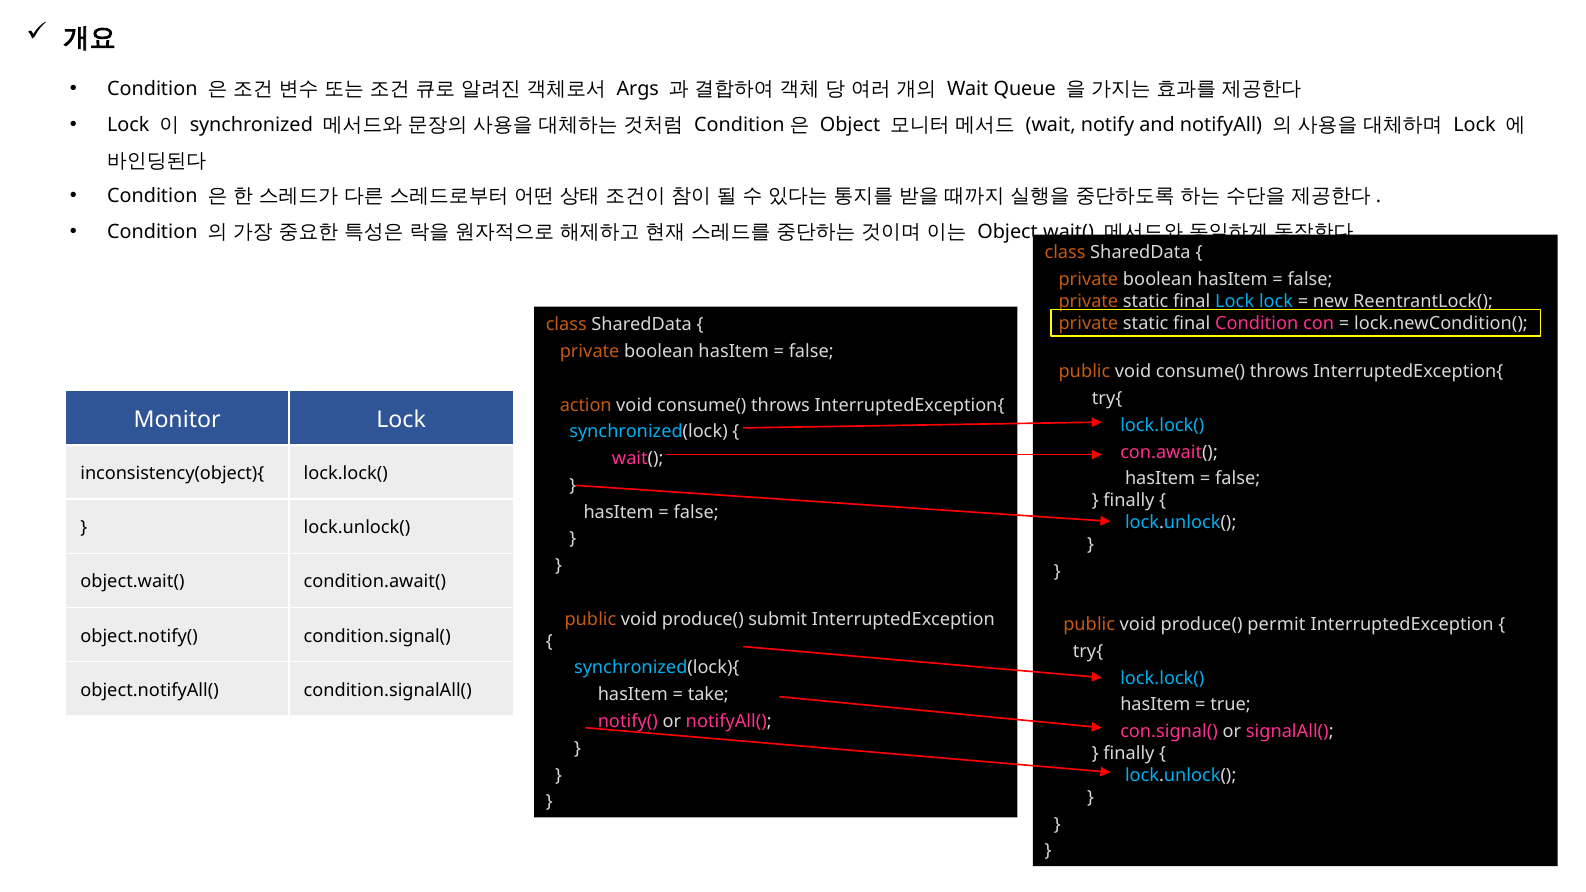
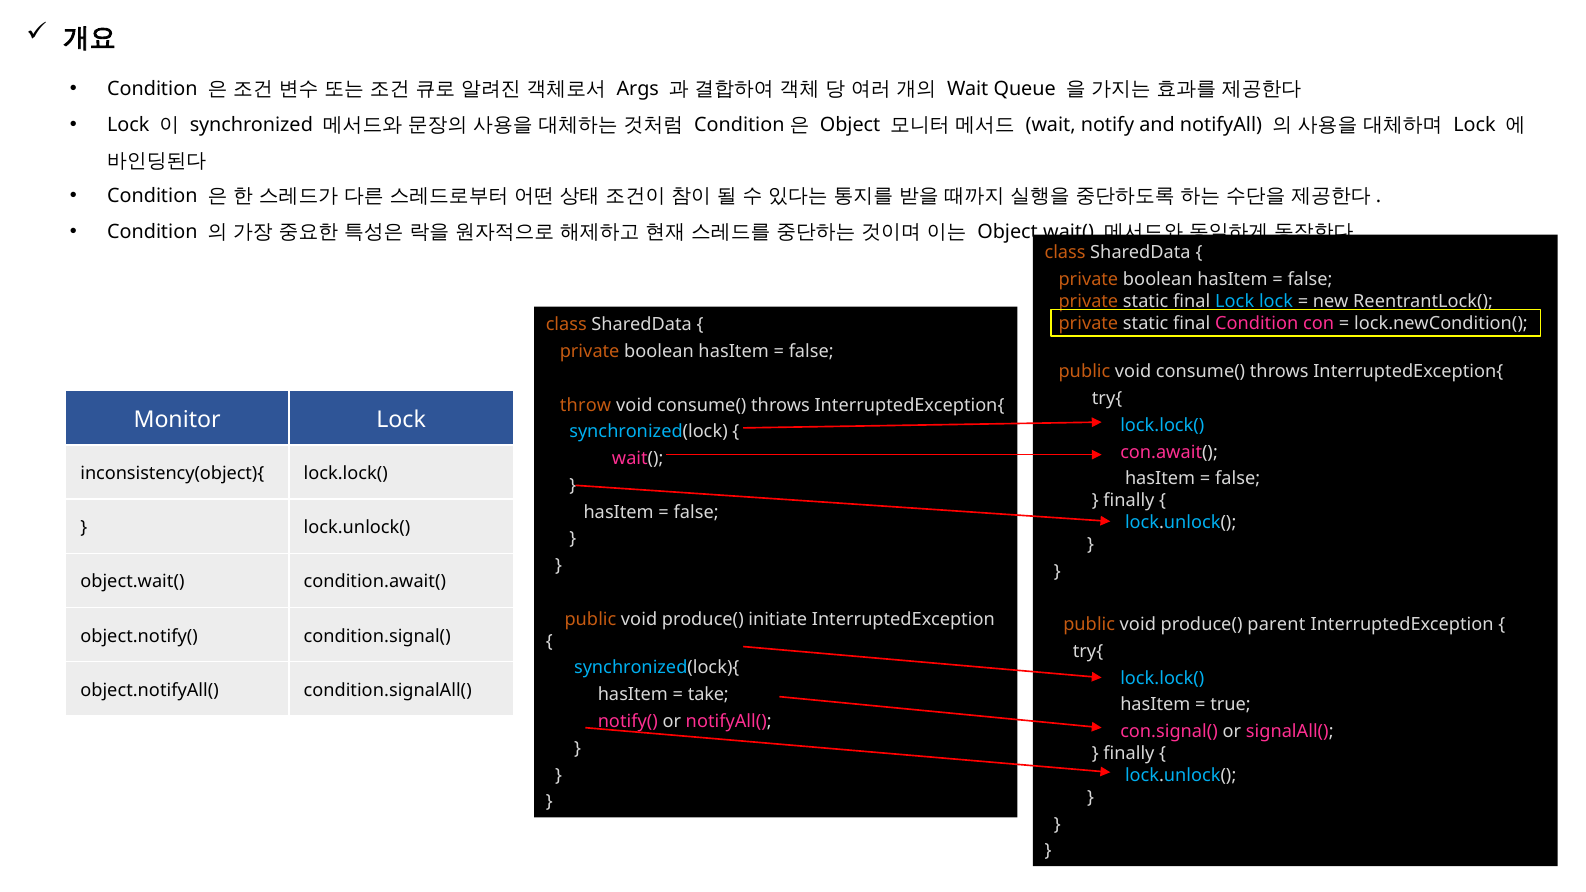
action: action -> throw
submit: submit -> initiate
permit: permit -> parent
